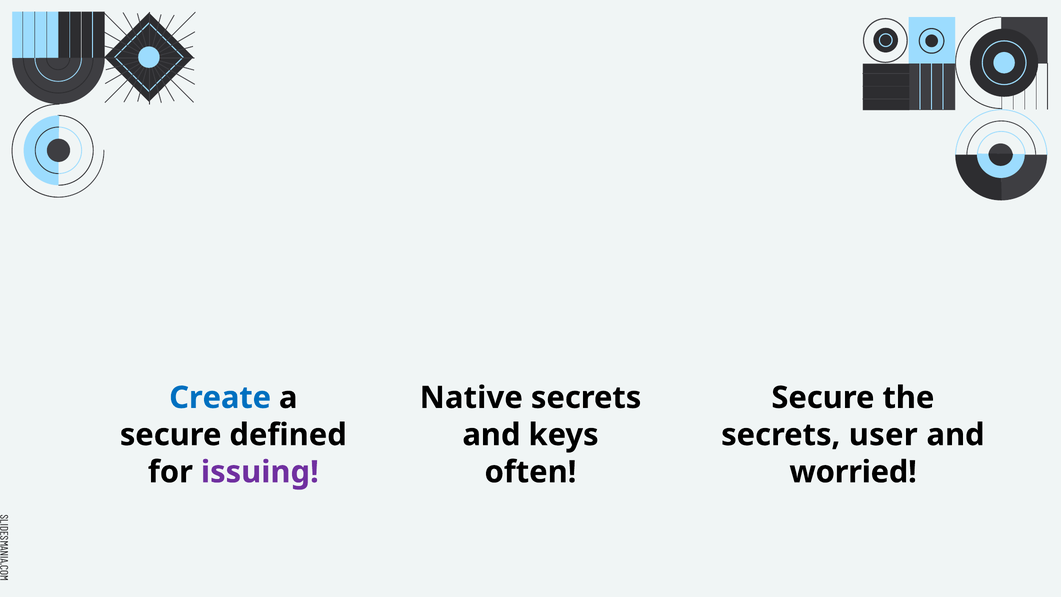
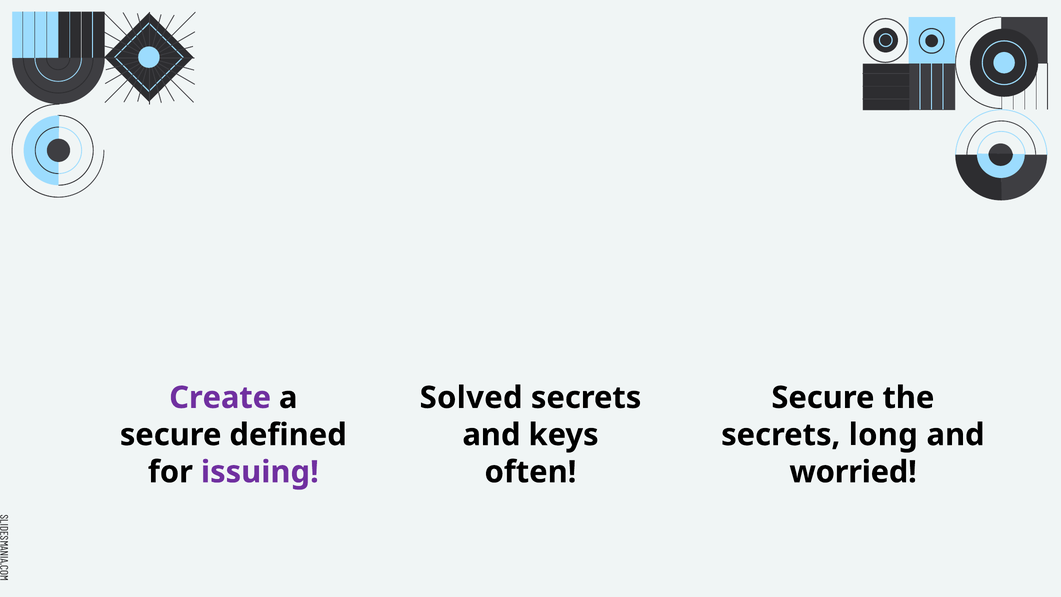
Create colour: blue -> purple
Native: Native -> Solved
user: user -> long
